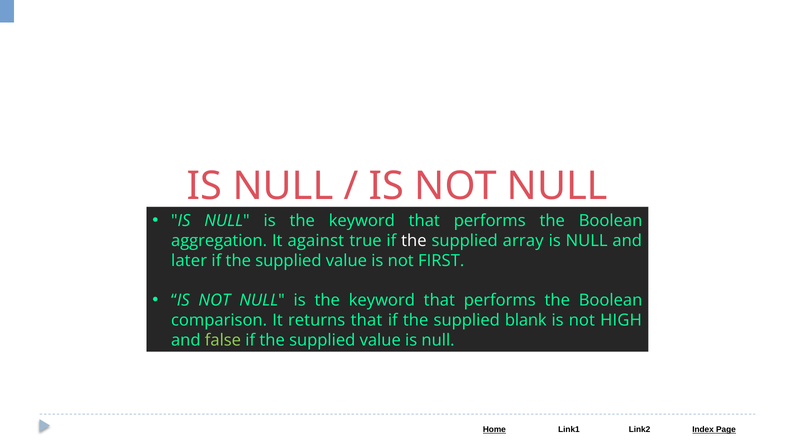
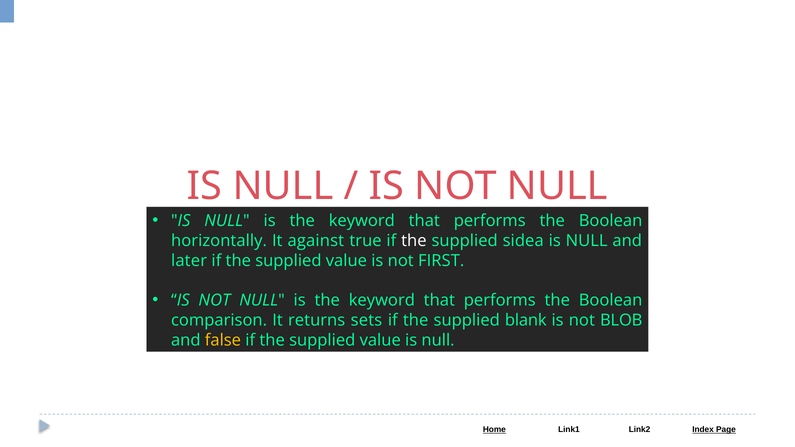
aggregation: aggregation -> horizontally
array: array -> sidea
returns that: that -> sets
HIGH: HIGH -> BLOB
false colour: light green -> yellow
